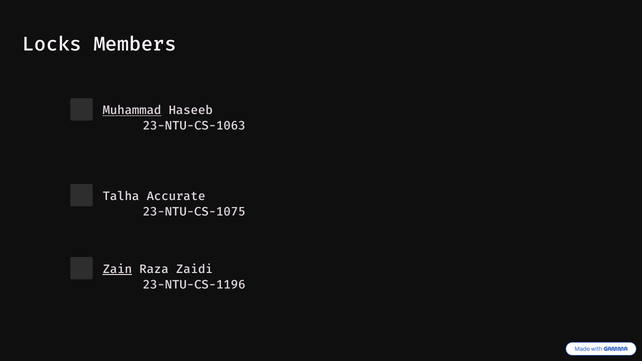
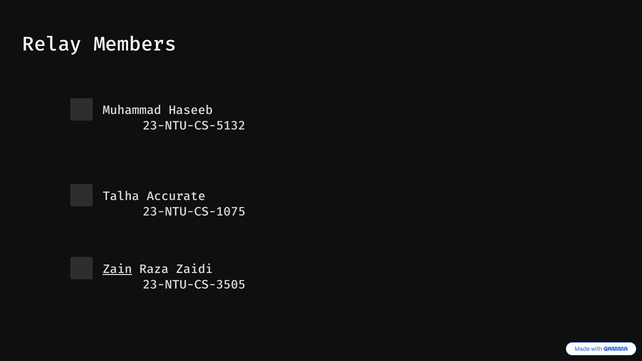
Locks: Locks -> Relay
Muhammad underline: present -> none
23-NTU-CS-1063: 23-NTU-CS-1063 -> 23-NTU-CS-5132
23-NTU-CS-1196: 23-NTU-CS-1196 -> 23-NTU-CS-3505
